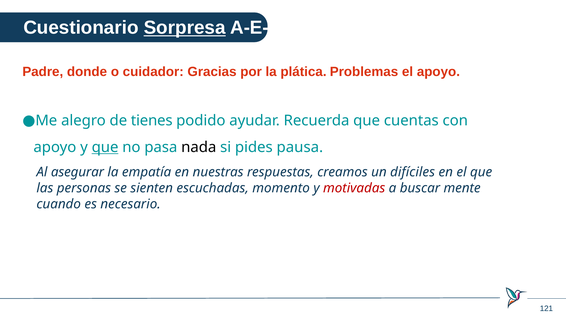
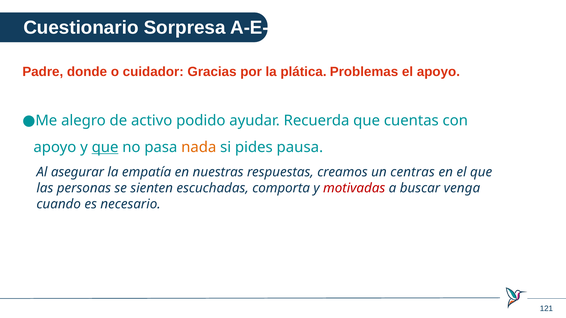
Sorpresa underline: present -> none
tienes: tienes -> activo
nada colour: black -> orange
difíciles: difíciles -> centras
momento: momento -> comporta
mente: mente -> venga
